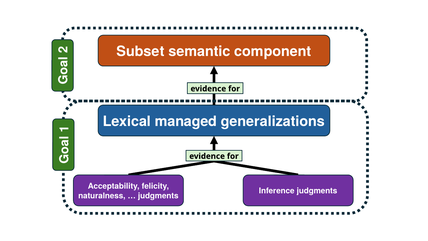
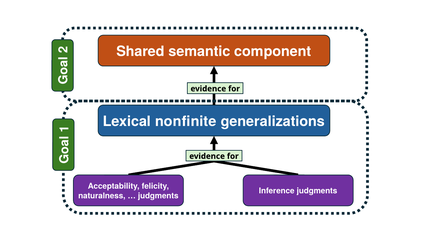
Subset: Subset -> Shared
managed: managed -> nonfinite
